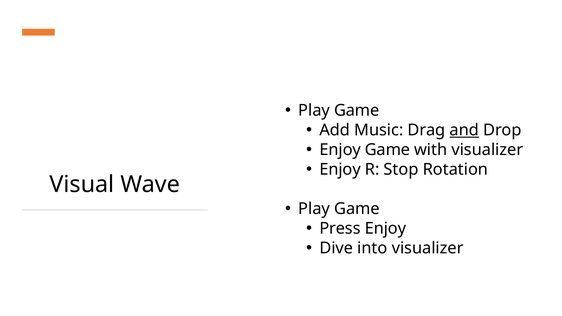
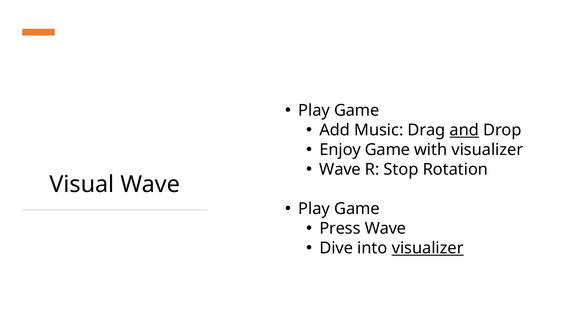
Enjoy at (340, 170): Enjoy -> Wave
Press Enjoy: Enjoy -> Wave
visualizer at (428, 248) underline: none -> present
